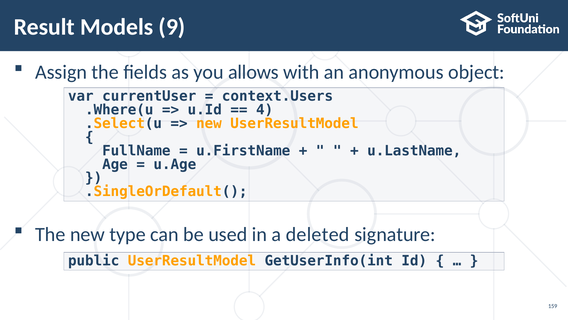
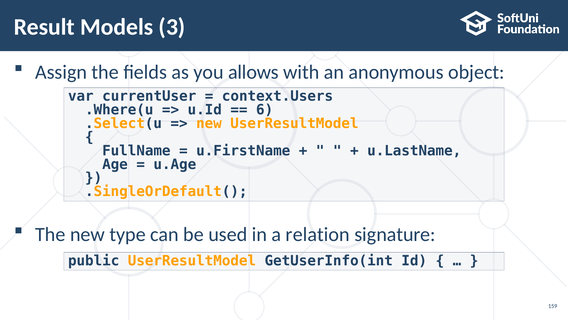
9: 9 -> 3
4: 4 -> 6
deleted: deleted -> relation
